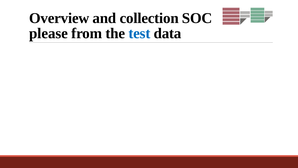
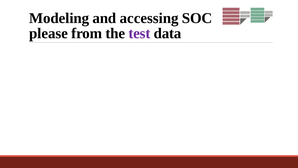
Overview: Overview -> Modeling
collection: collection -> accessing
test colour: blue -> purple
